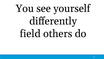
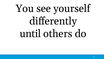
field: field -> until
